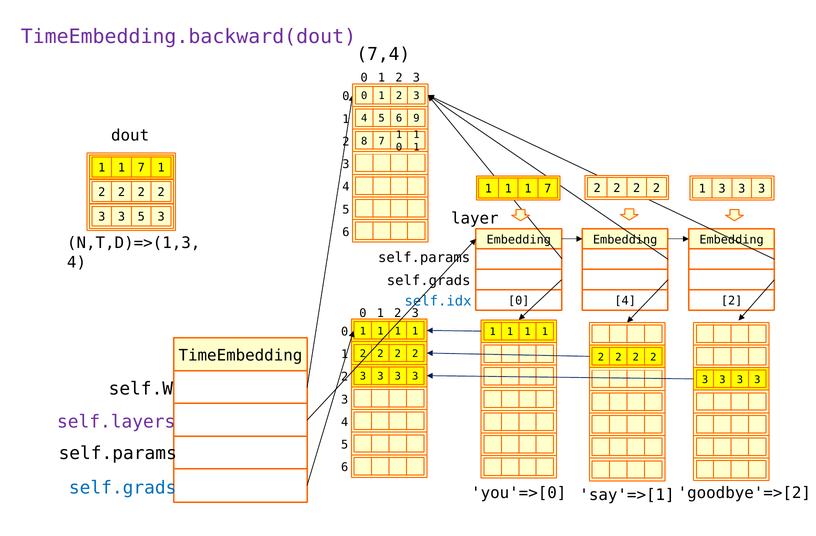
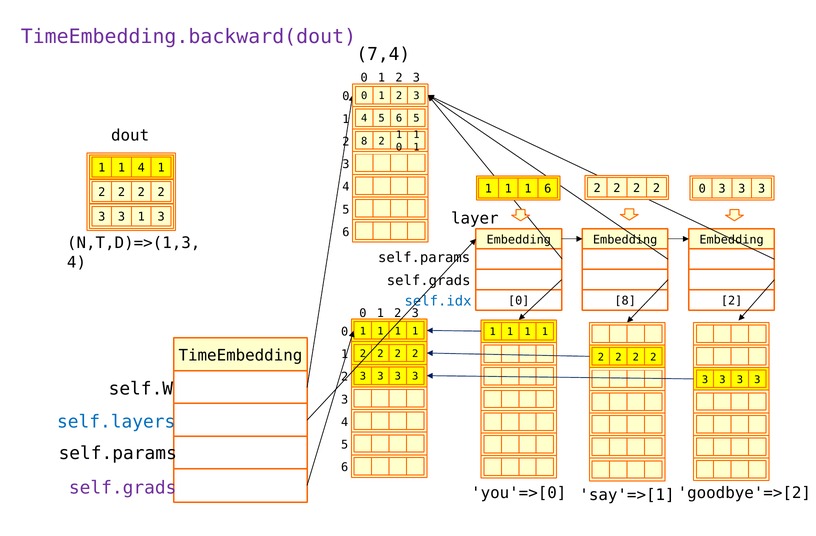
6 9: 9 -> 5
8 7: 7 -> 2
7 at (141, 168): 7 -> 4
1 1 1 7: 7 -> 6
2 1: 1 -> 0
5 at (141, 217): 5 -> 1
4 at (625, 301): 4 -> 8
self.layers colour: purple -> blue
self.grads at (123, 488) colour: blue -> purple
